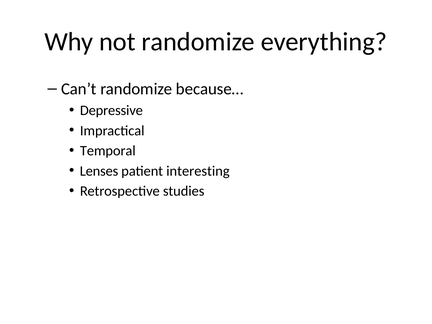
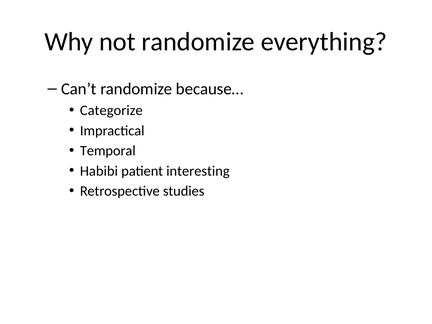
Depressive: Depressive -> Categorize
Lenses: Lenses -> Habibi
